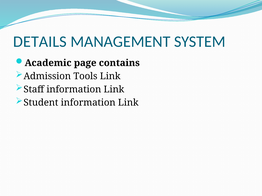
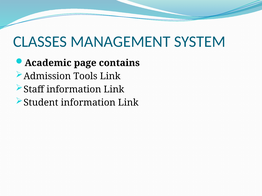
DETAILS: DETAILS -> CLASSES
